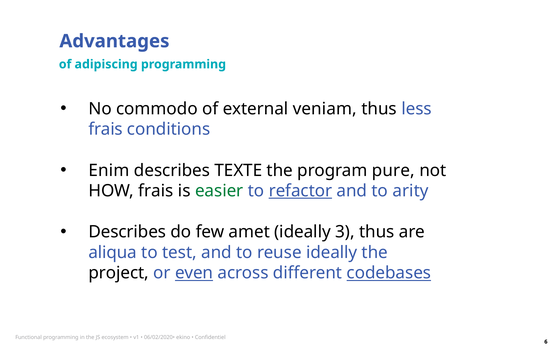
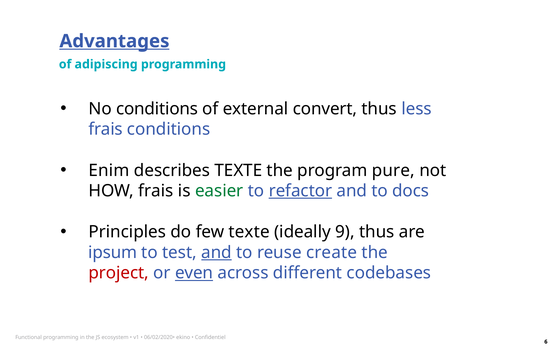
Advantages underline: none -> present
No commodo: commodo -> conditions
veniam: veniam -> convert
arity: arity -> docs
Describes at (127, 232): Describes -> Principles
few amet: amet -> texte
3: 3 -> 9
aliqua: aliqua -> ipsum
and at (216, 252) underline: none -> present
reuse ideally: ideally -> create
project colour: black -> red
codebases underline: present -> none
